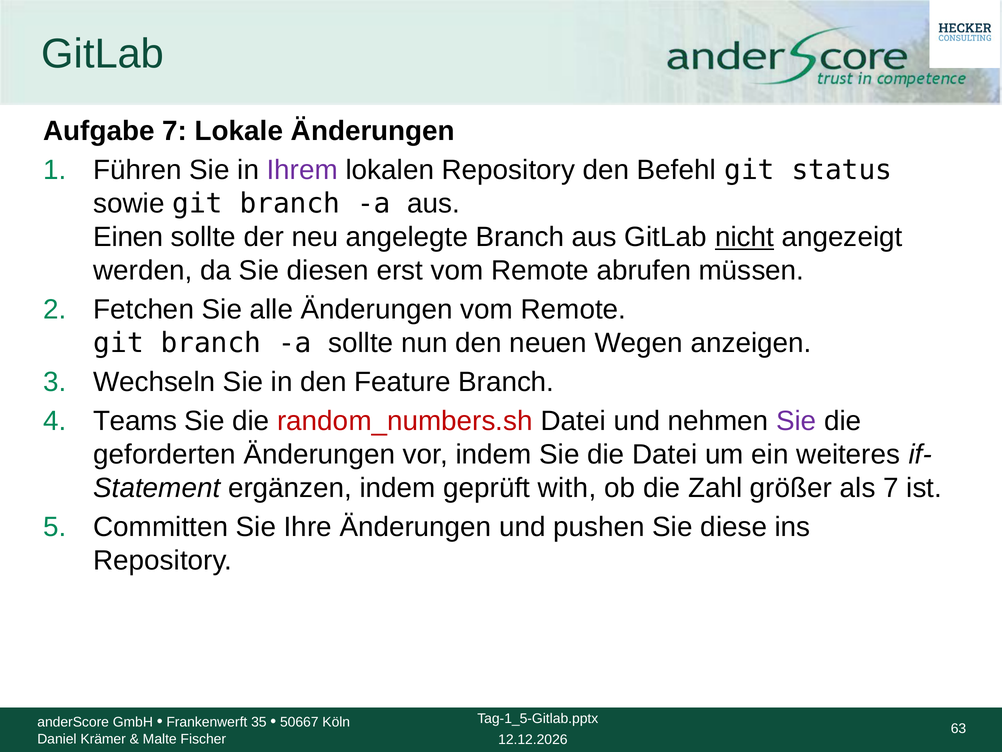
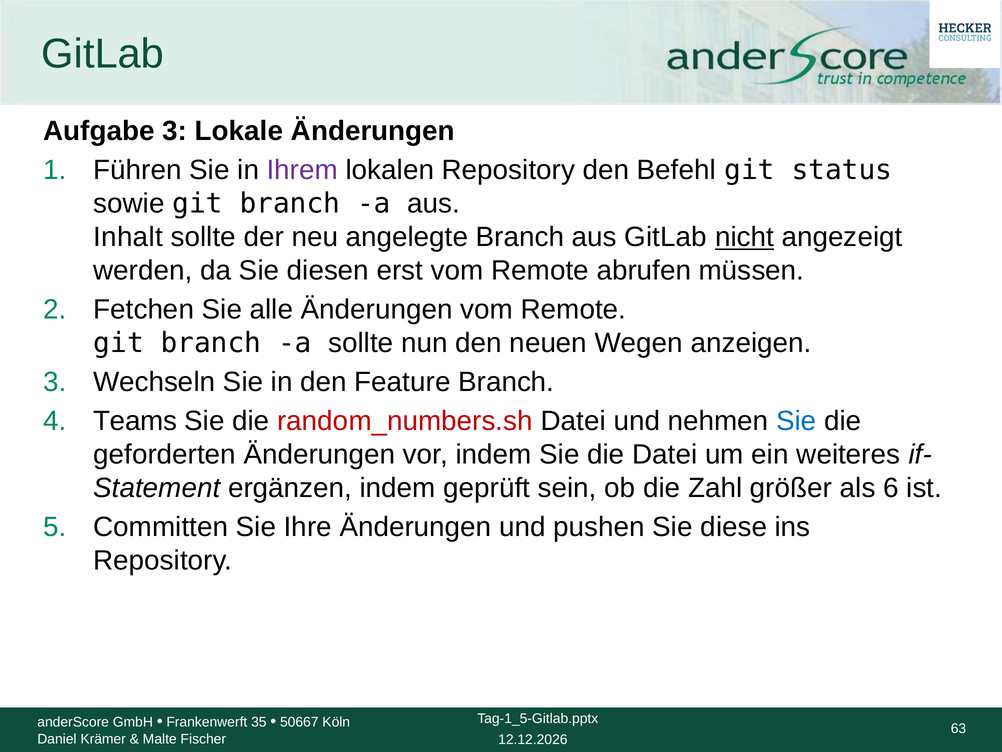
Aufgabe 7: 7 -> 3
Einen: Einen -> Inhalt
Sie at (796, 421) colour: purple -> blue
with: with -> sein
als 7: 7 -> 6
